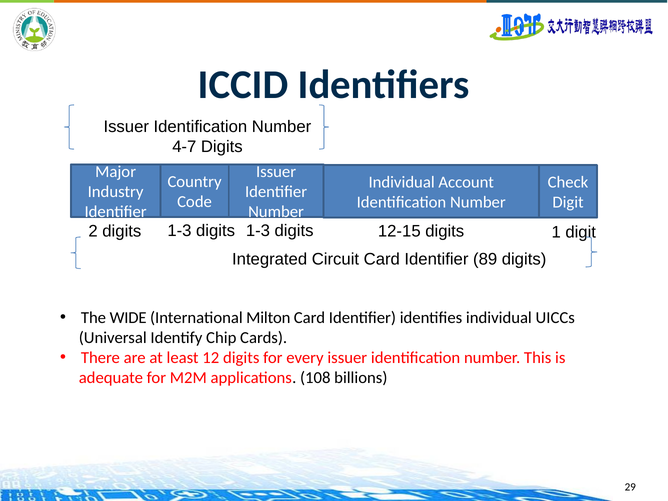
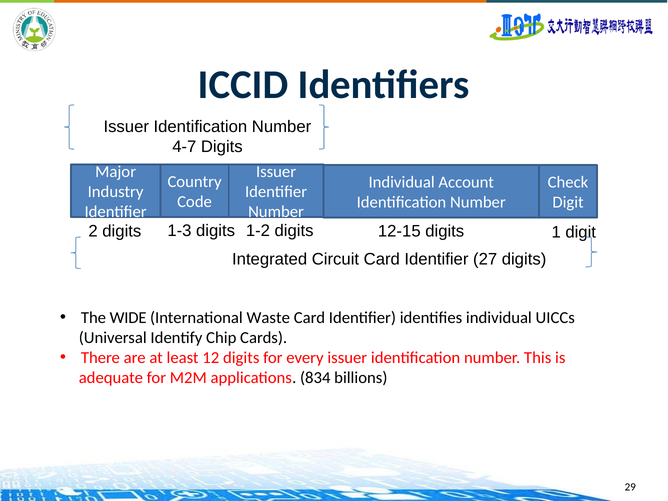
1-3 digits 1-3: 1-3 -> 1-2
89: 89 -> 27
Milton: Milton -> Waste
108: 108 -> 834
